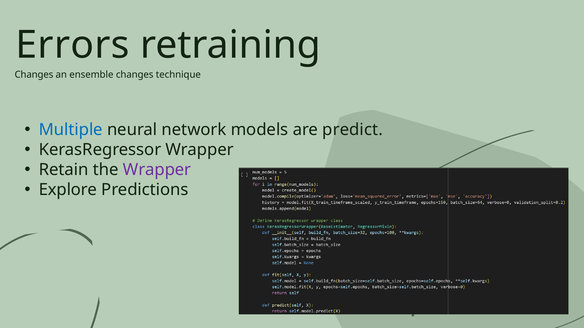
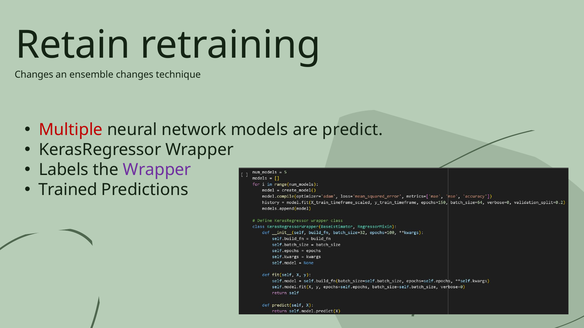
Errors: Errors -> Retain
Multiple colour: blue -> red
Retain: Retain -> Labels
Explore: Explore -> Trained
